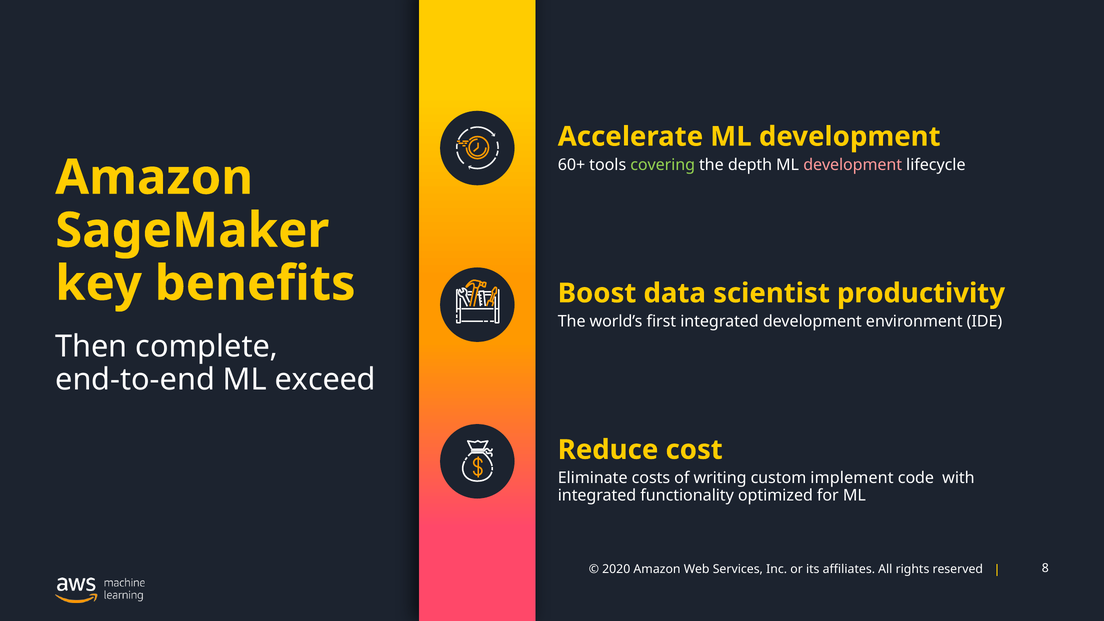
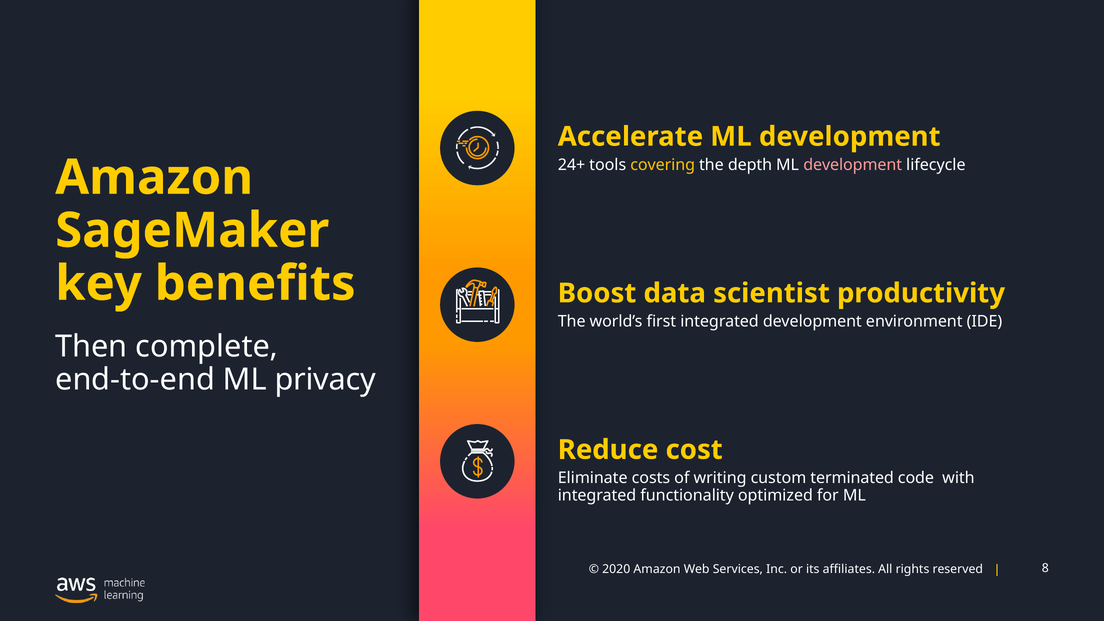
60+: 60+ -> 24+
covering colour: light green -> yellow
exceed: exceed -> privacy
implement: implement -> terminated
